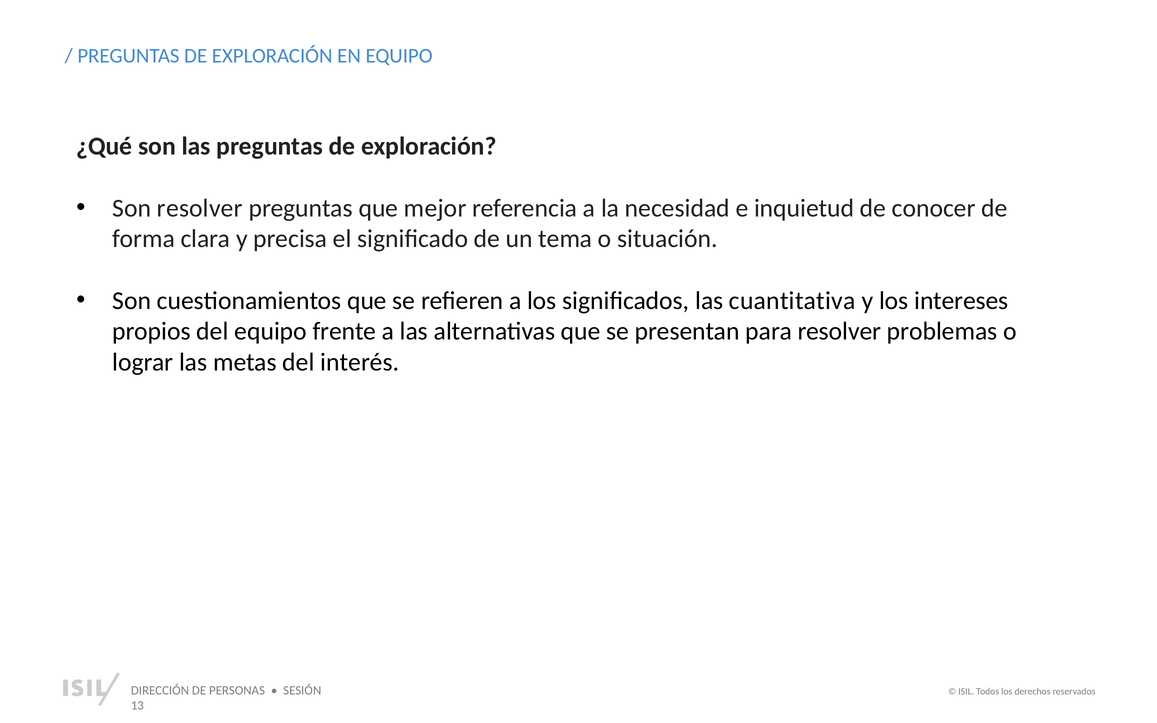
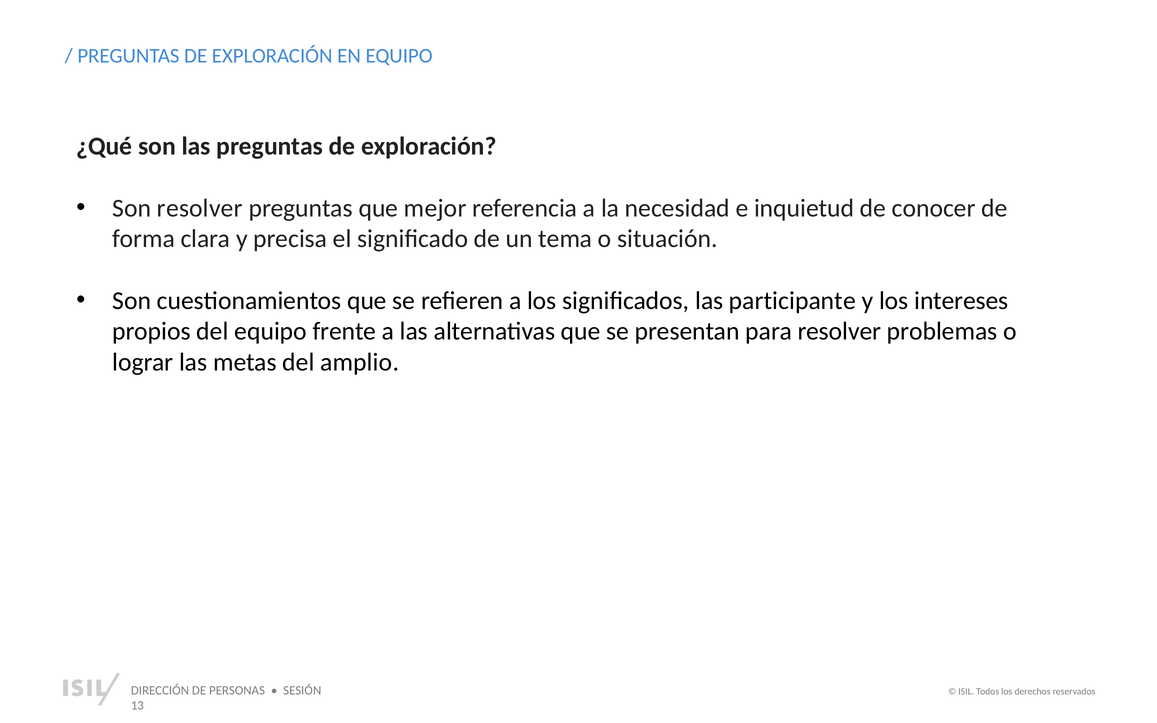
cuantitativa: cuantitativa -> participante
interés: interés -> amplio
